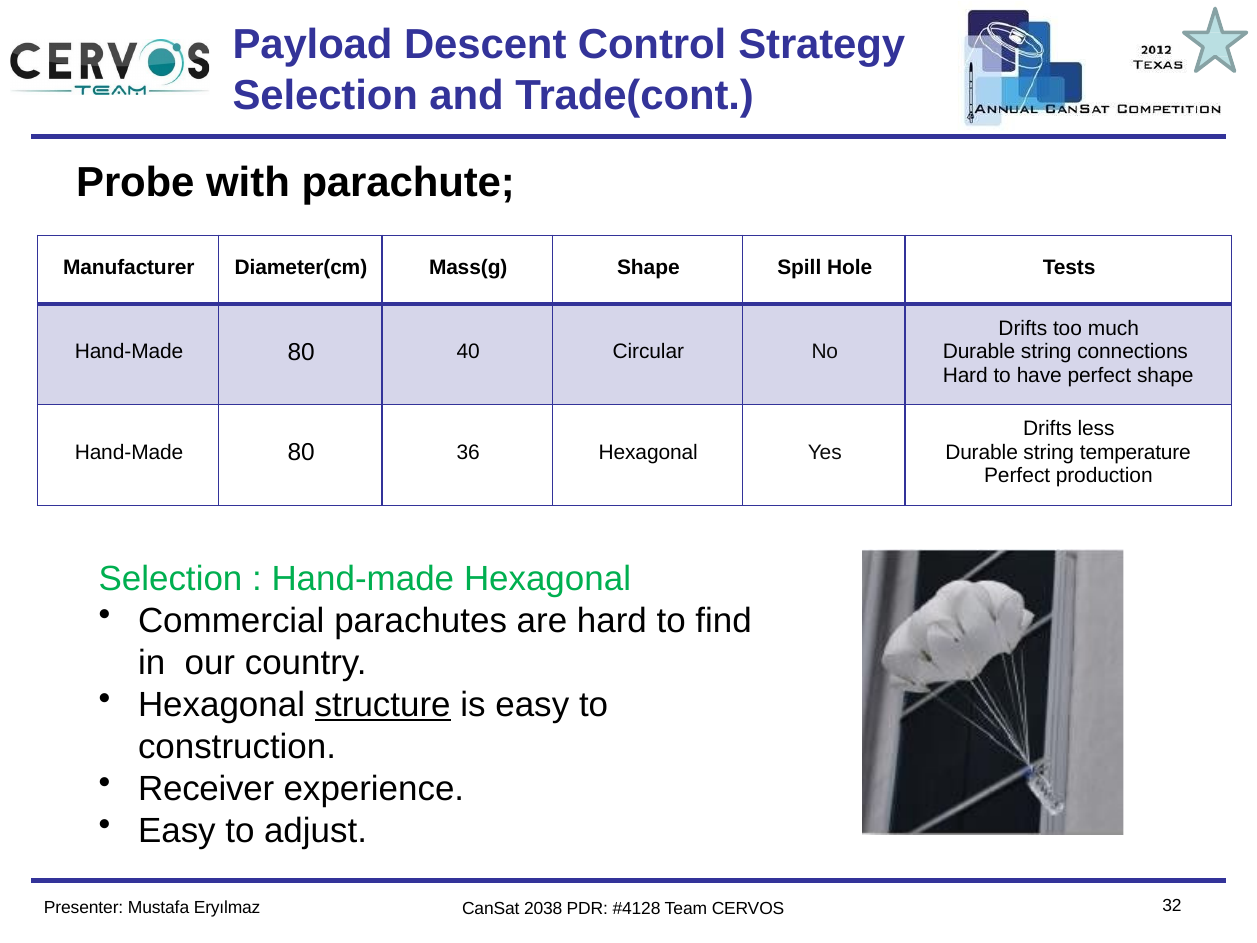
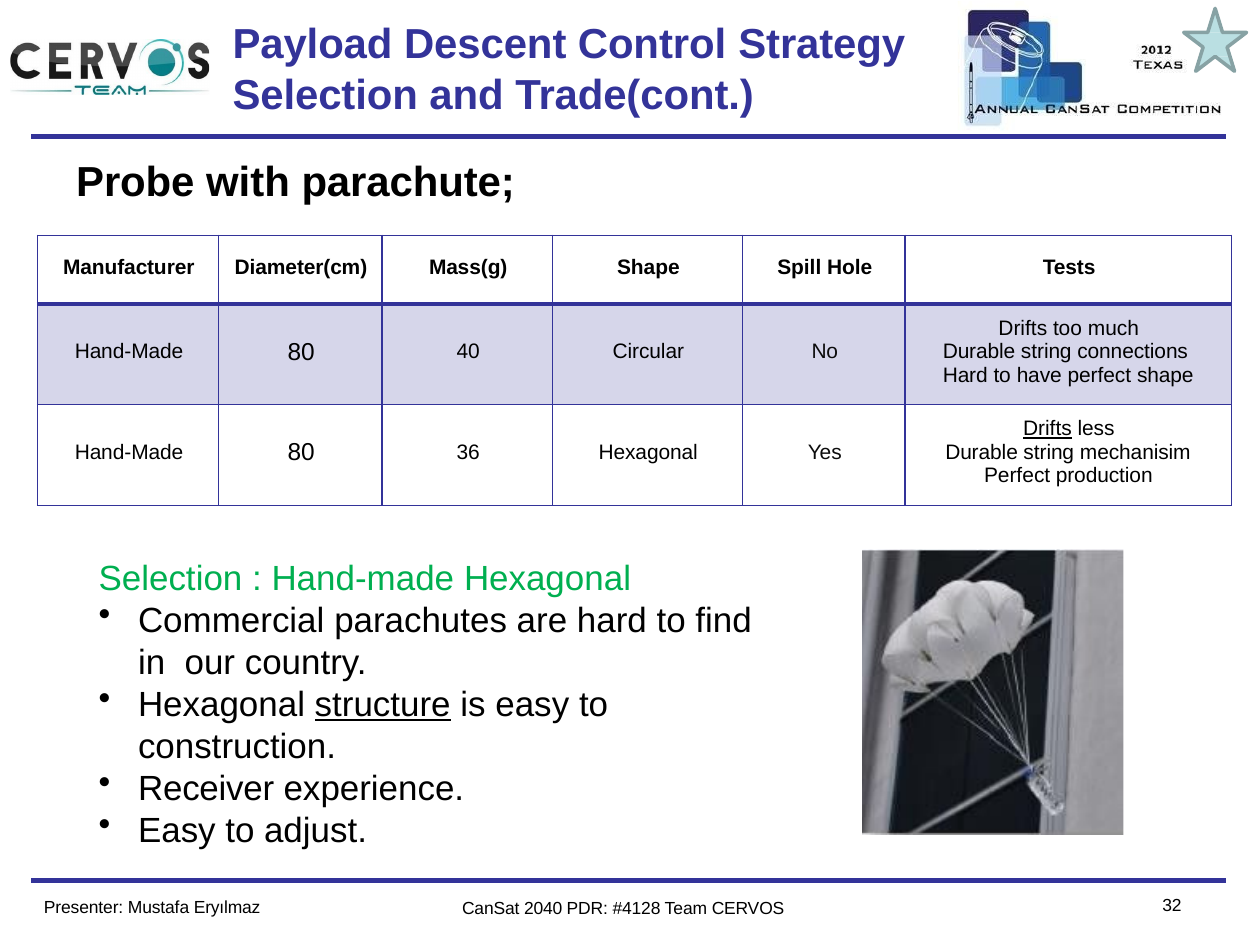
Drifts at (1047, 429) underline: none -> present
temperature: temperature -> mechanisim
2038: 2038 -> 2040
